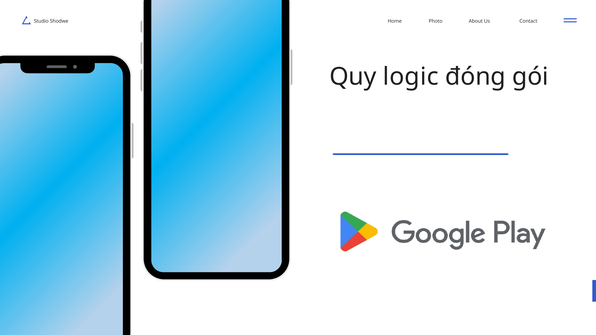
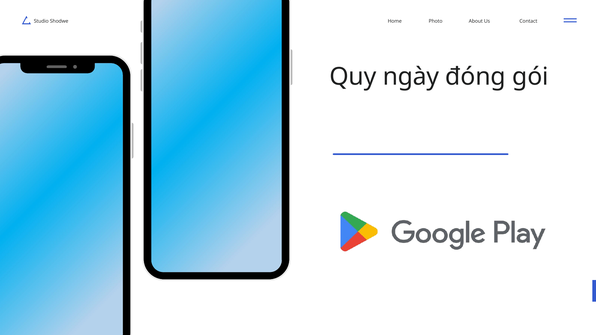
logic: logic -> ngày
